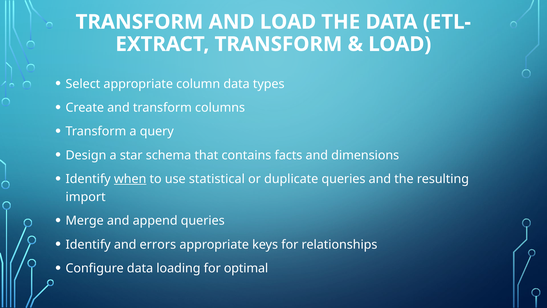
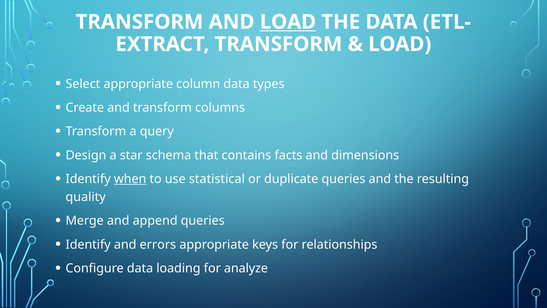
LOAD at (288, 22) underline: none -> present
import: import -> quality
optimal: optimal -> analyze
